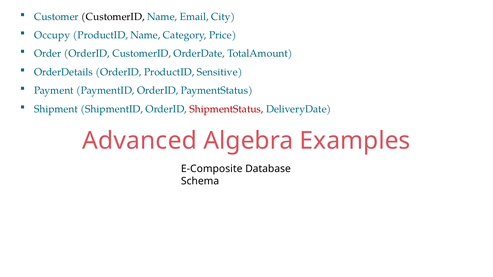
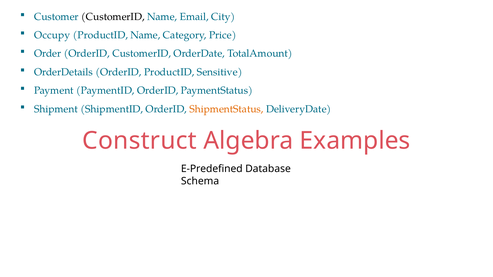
ShipmentStatus colour: red -> orange
Advanced: Advanced -> Construct
E-Composite: E-Composite -> E-Predefined
